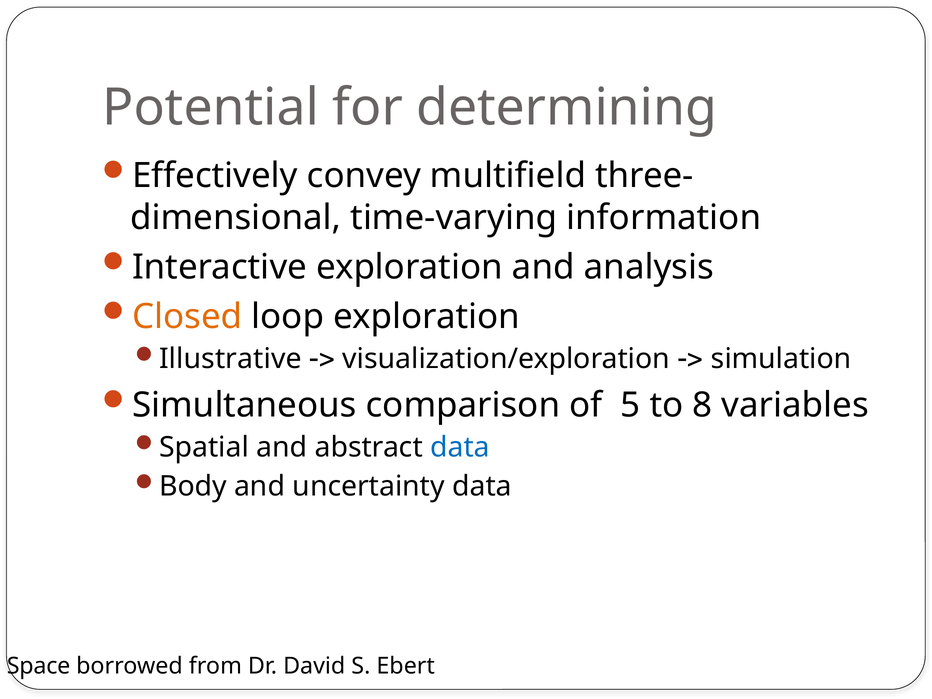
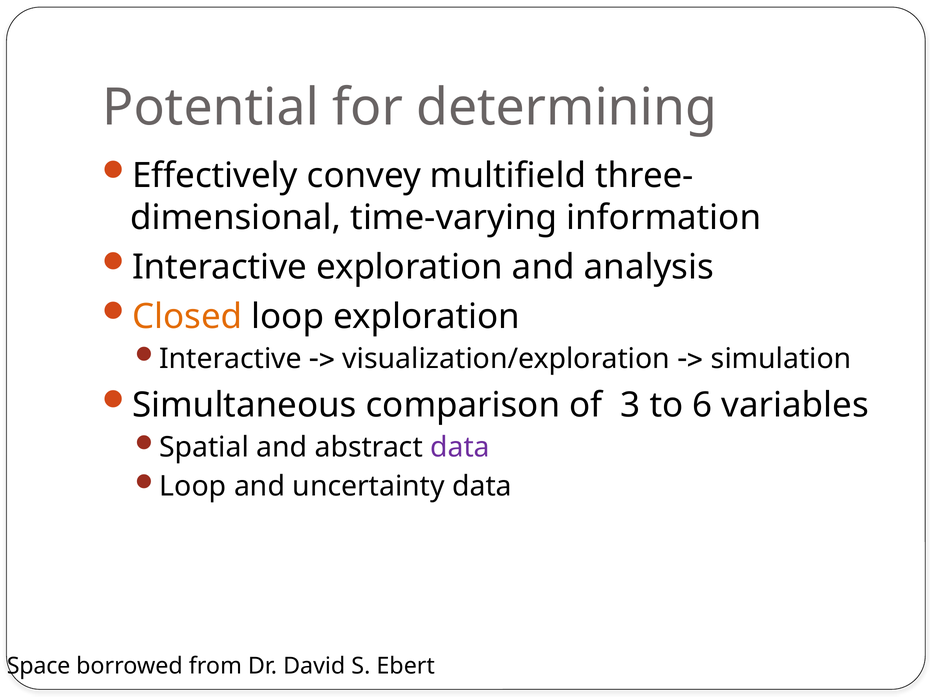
Illustrative at (230, 359): Illustrative -> Interactive
5: 5 -> 3
8: 8 -> 6
data at (460, 447) colour: blue -> purple
Body at (193, 486): Body -> Loop
